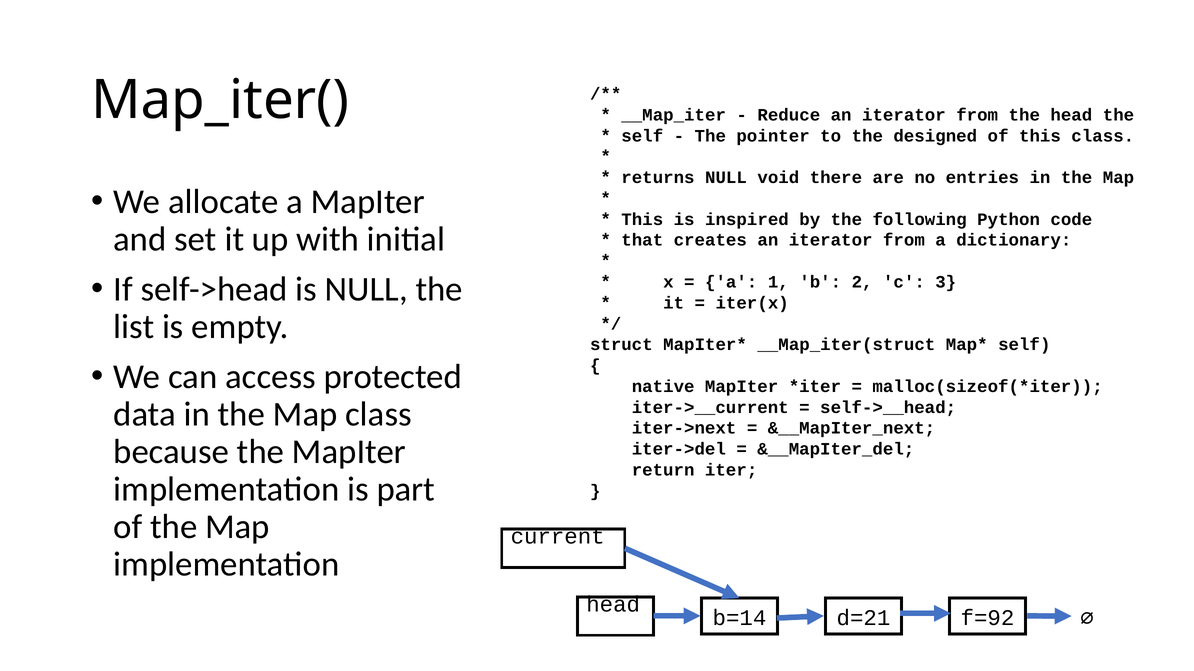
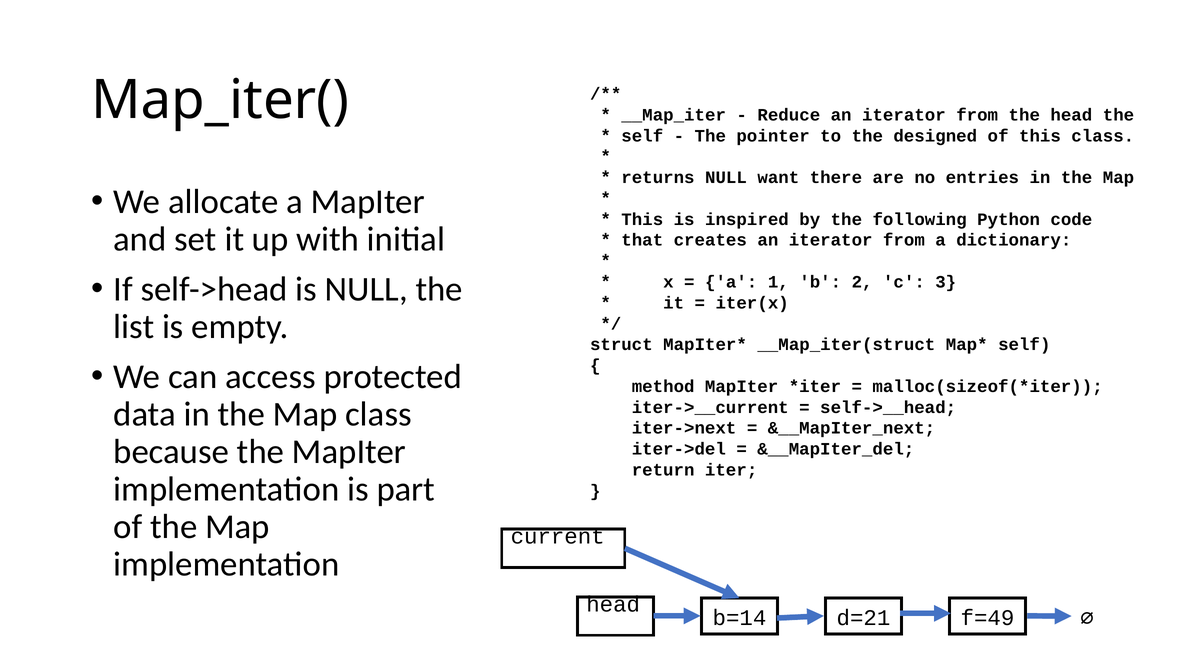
void: void -> want
native: native -> method
f=92: f=92 -> f=49
